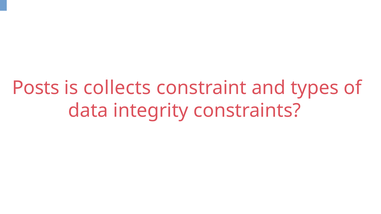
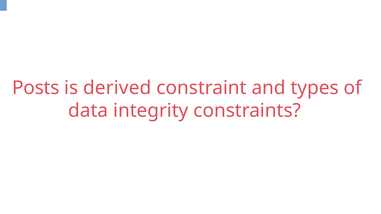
collects: collects -> derived
